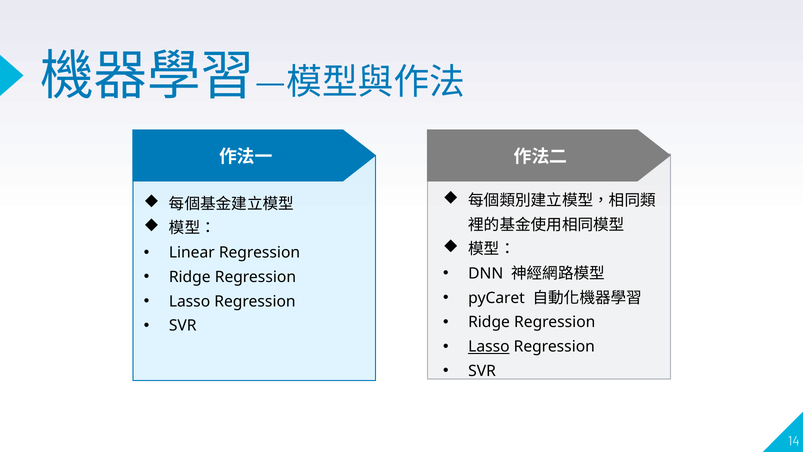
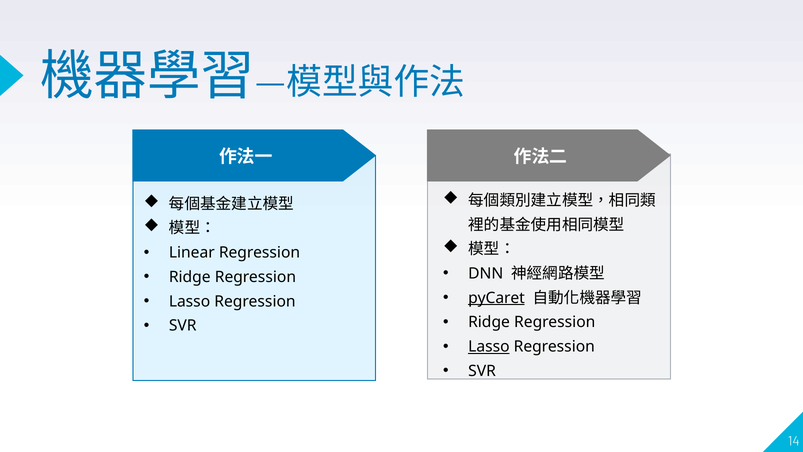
pyCaret underline: none -> present
